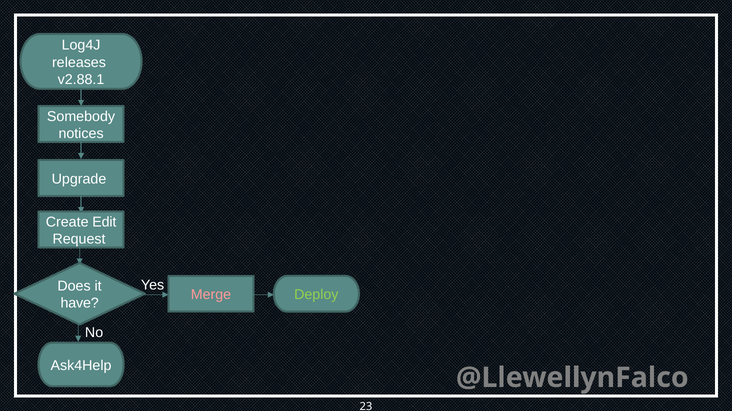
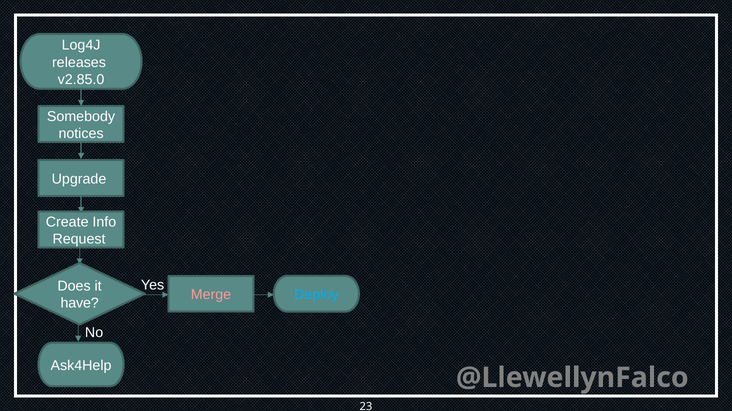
v2.88.1: v2.88.1 -> v2.85.0
Edit: Edit -> Info
Deploy colour: light green -> light blue
